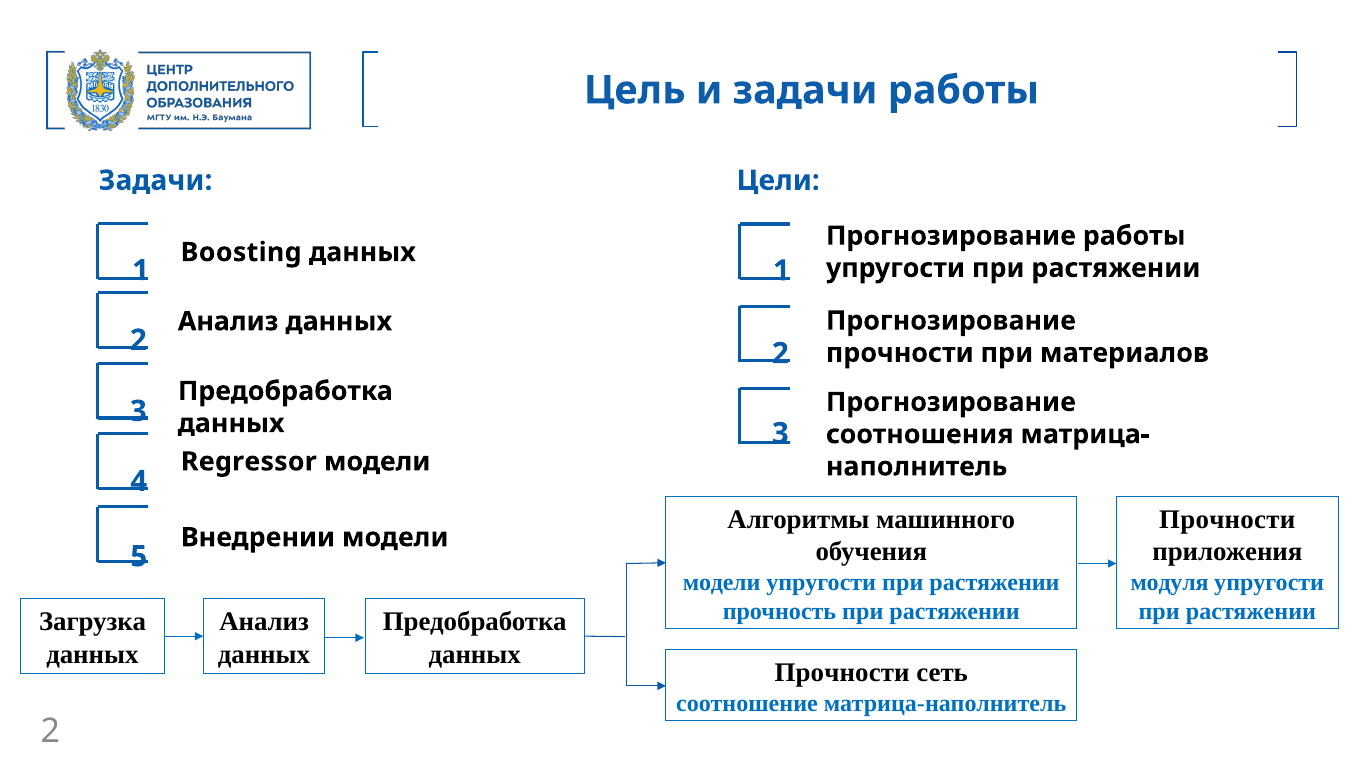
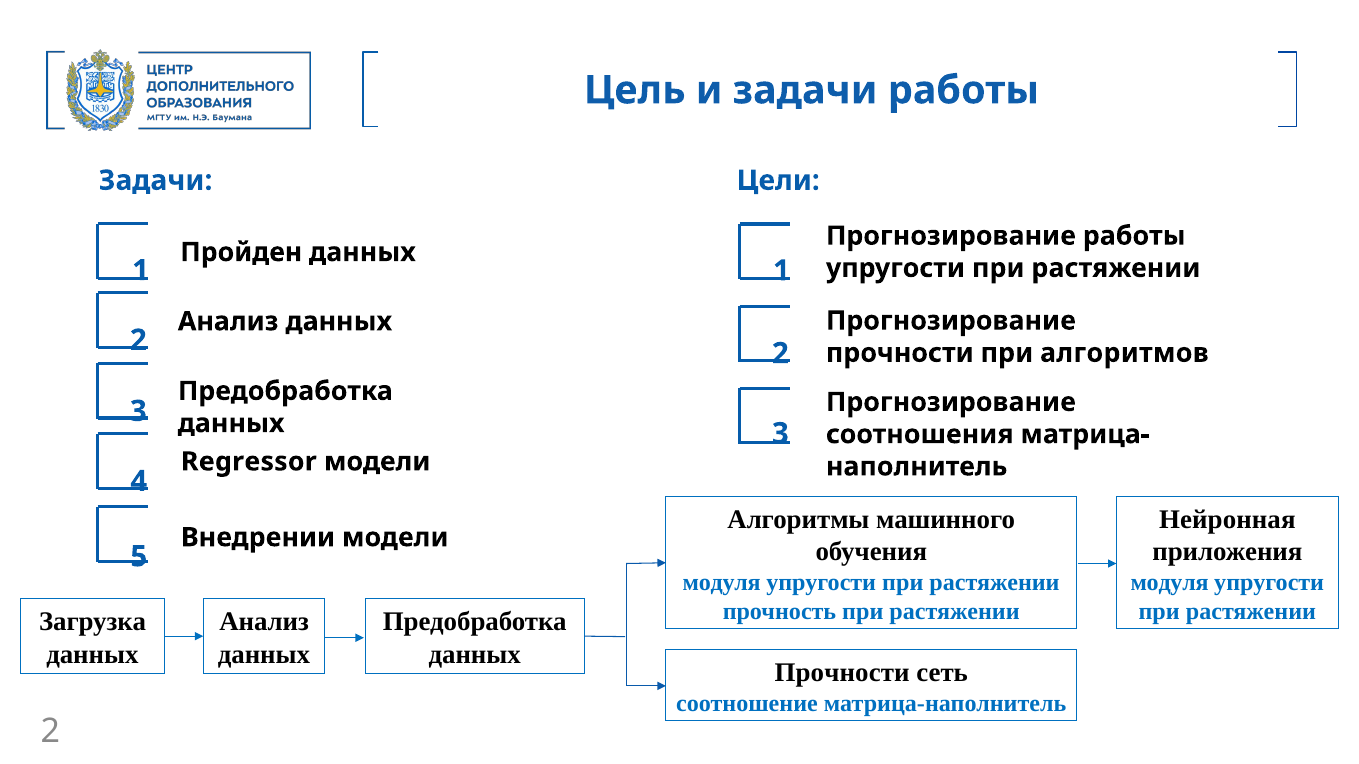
Boosting: Boosting -> Пройден
материалов: материалов -> алгоритмов
Прочности at (1227, 520): Прочности -> Нейронная
модели at (722, 583): модели -> модуля
